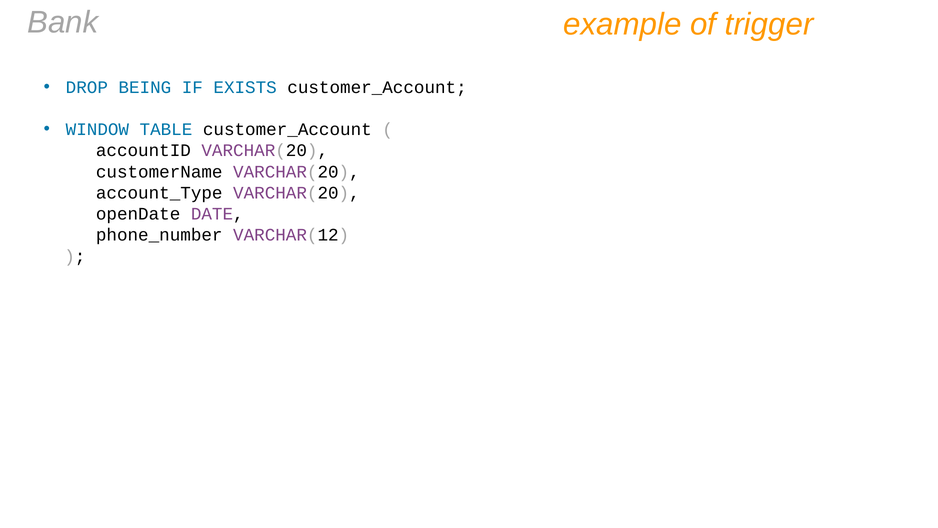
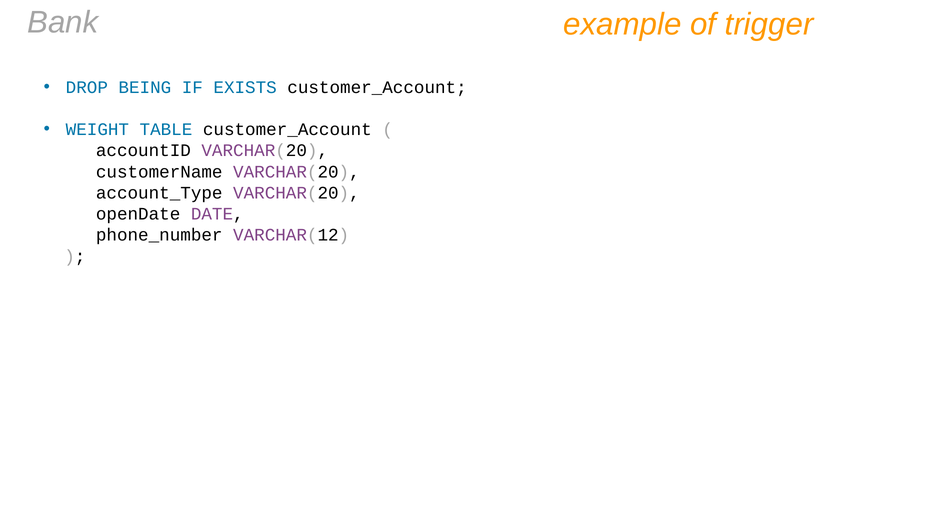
WINDOW: WINDOW -> WEIGHT
